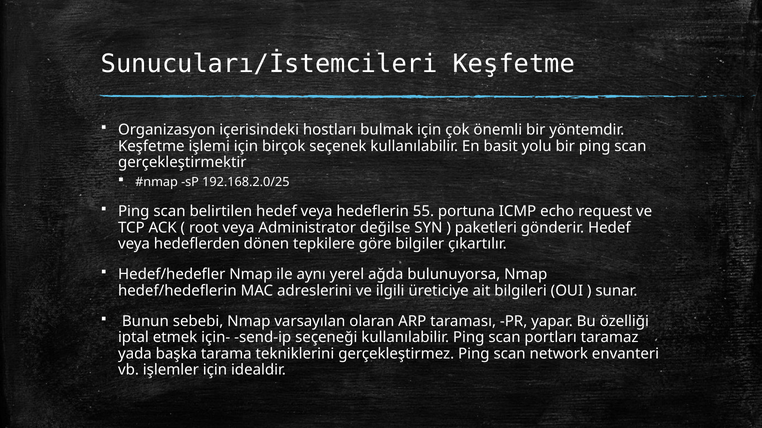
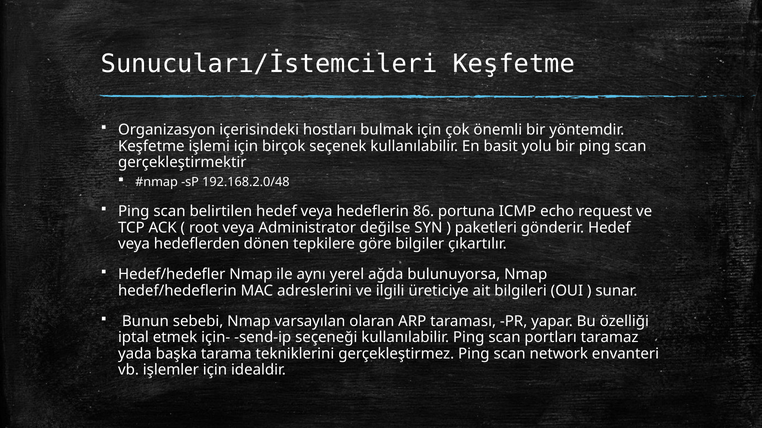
192.168.2.0/25: 192.168.2.0/25 -> 192.168.2.0/48
55: 55 -> 86
